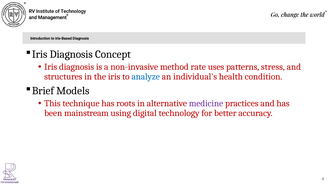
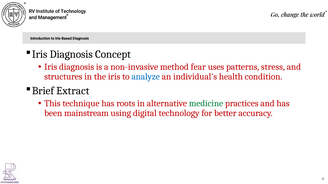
rate: rate -> fear
Models: Models -> Extract
medicine colour: purple -> green
